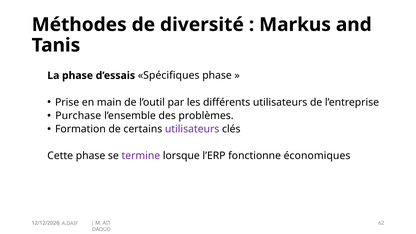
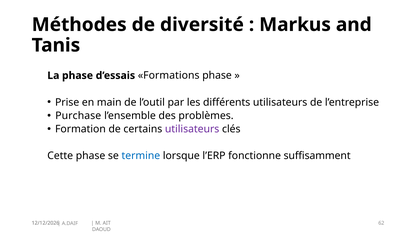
Spécifiques: Spécifiques -> Formations
termine colour: purple -> blue
économiques: économiques -> suffisamment
